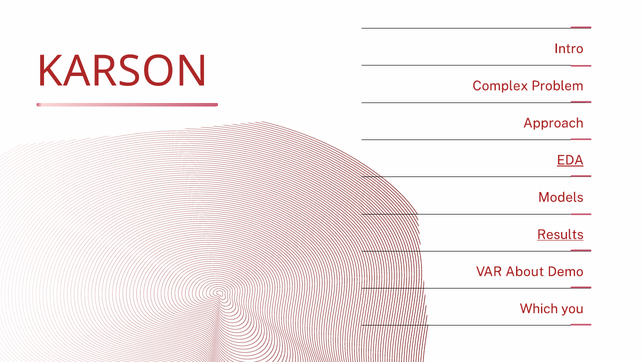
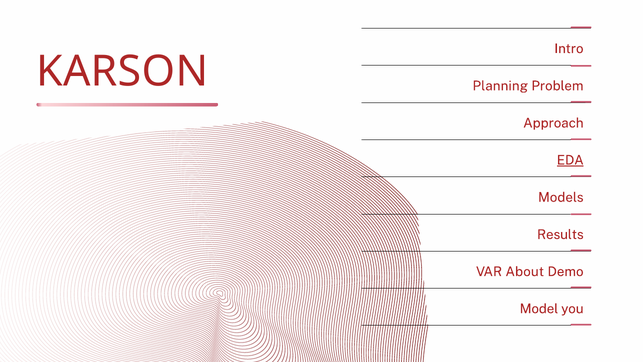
Complex: Complex -> Planning
Results underline: present -> none
Which: Which -> Model
